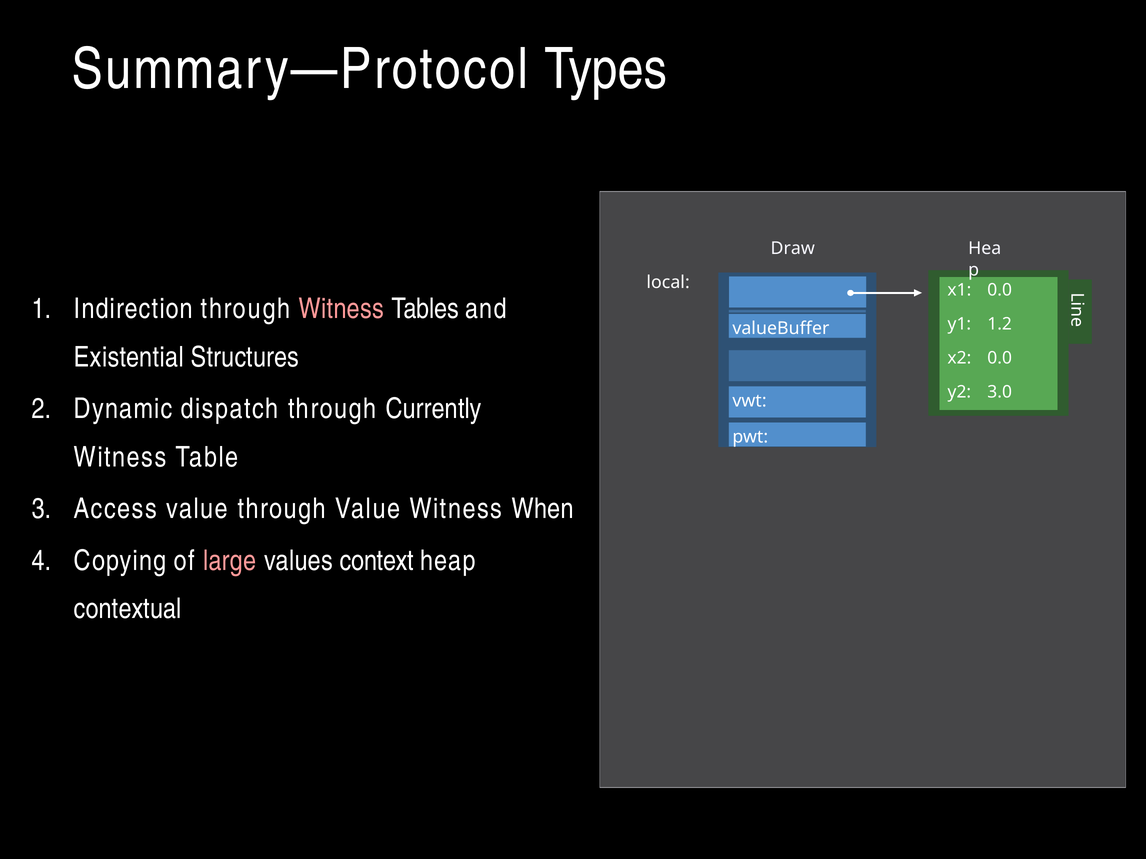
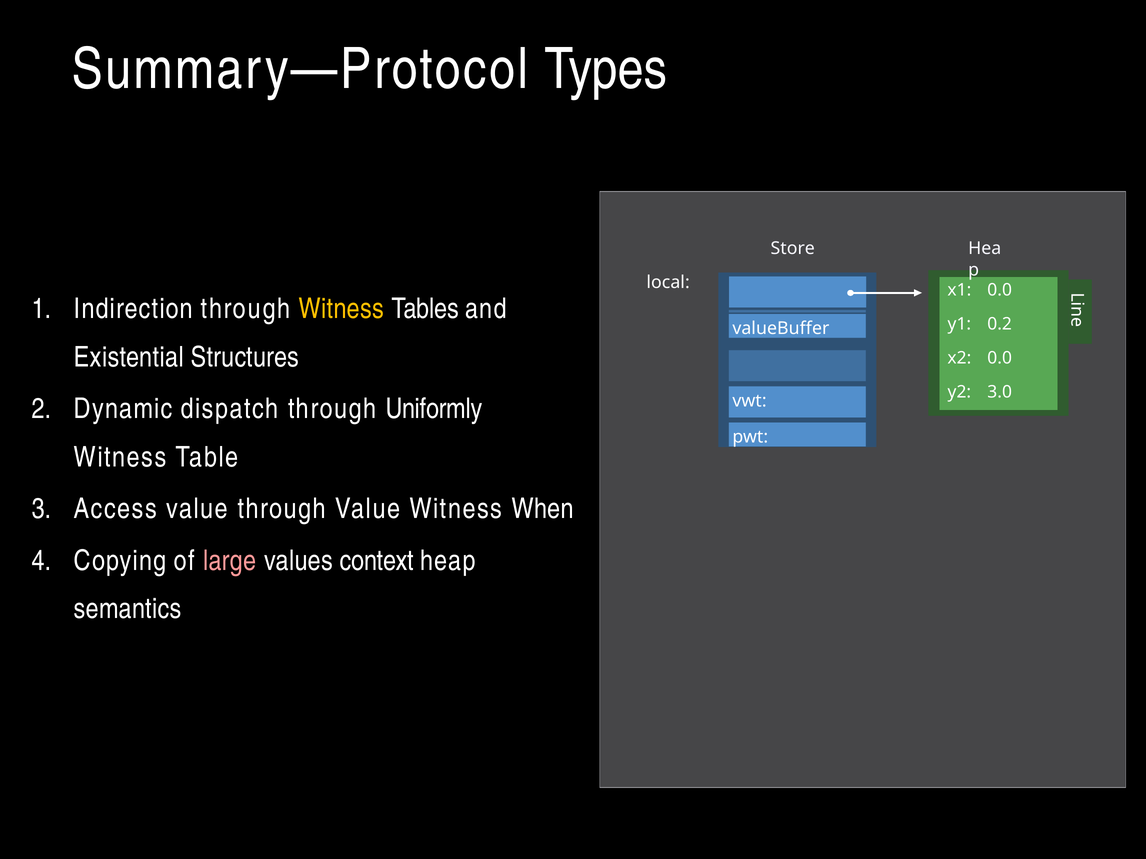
Draw: Draw -> Store
Witness at (341, 309) colour: pink -> yellow
1.2: 1.2 -> 0.2
Currently: Currently -> Uniformly
contextual: contextual -> semantics
